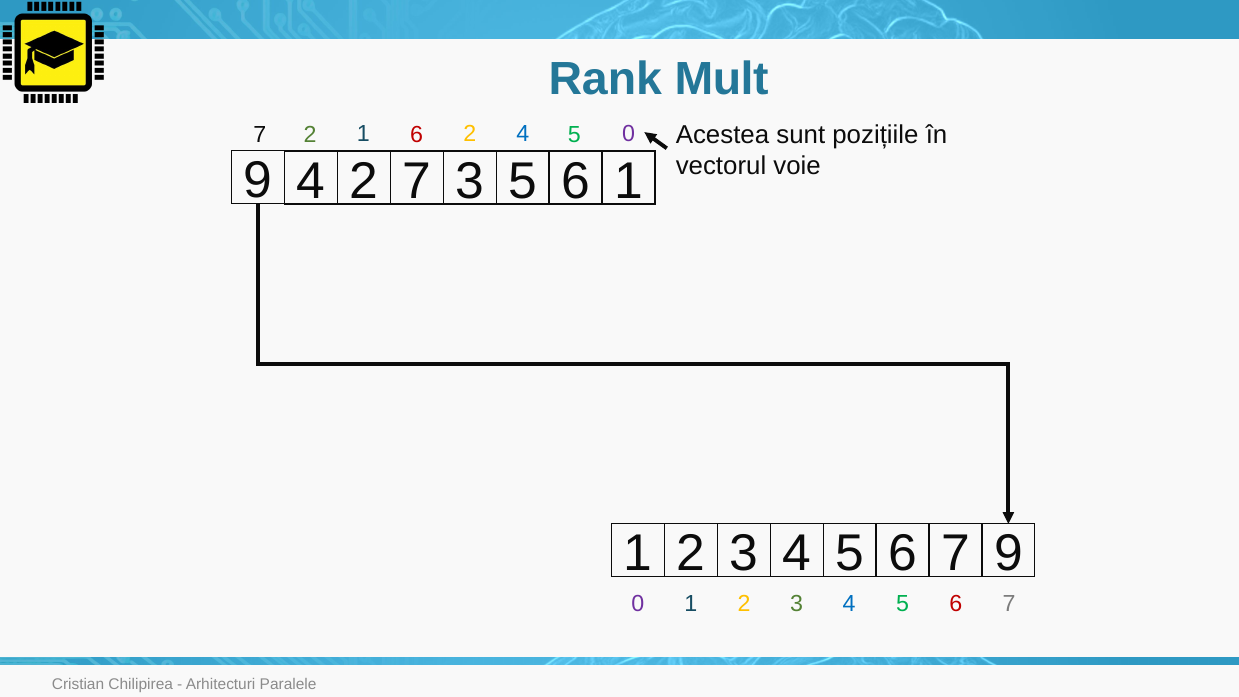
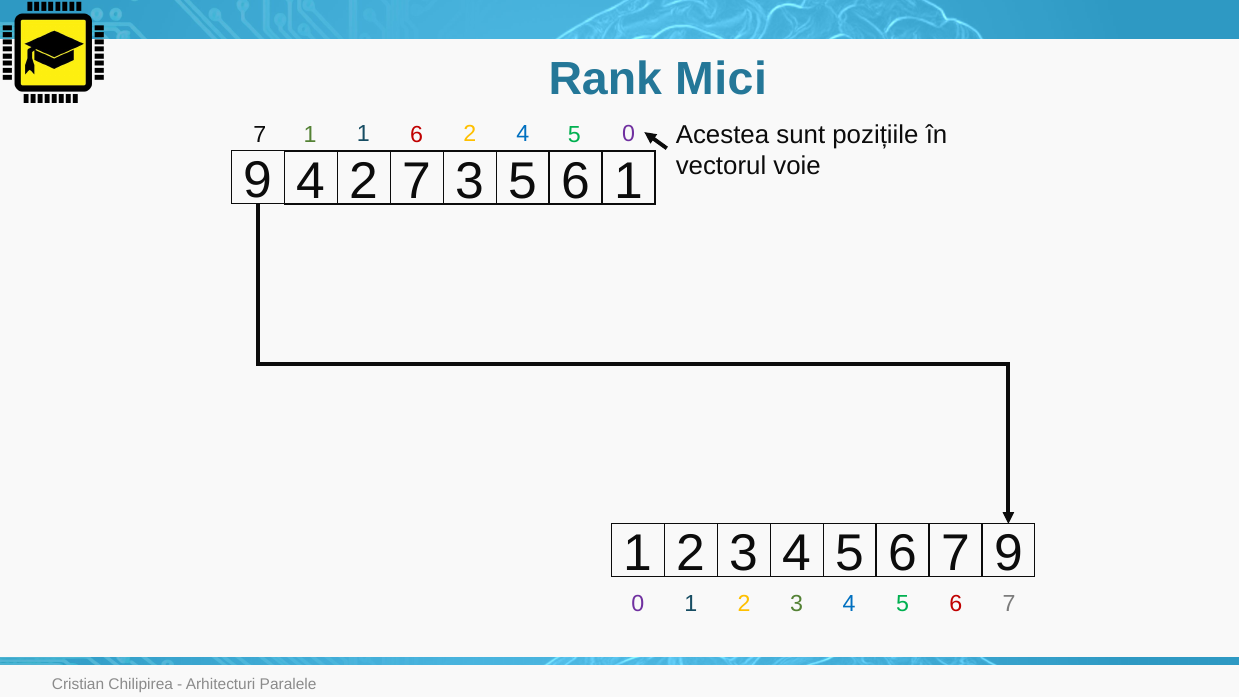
Mult: Mult -> Mici
7 2: 2 -> 1
